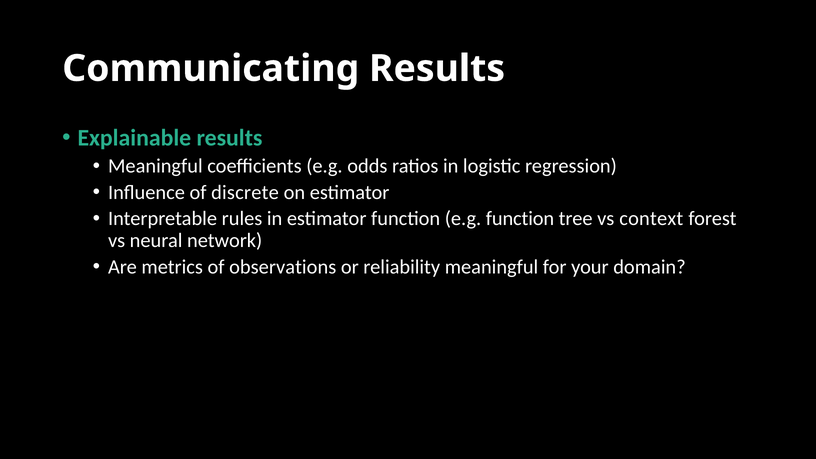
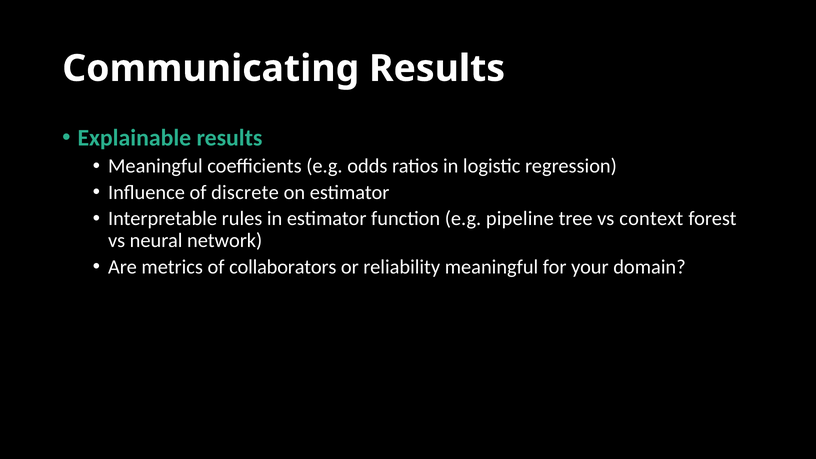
e.g function: function -> pipeline
observations: observations -> collaborators
